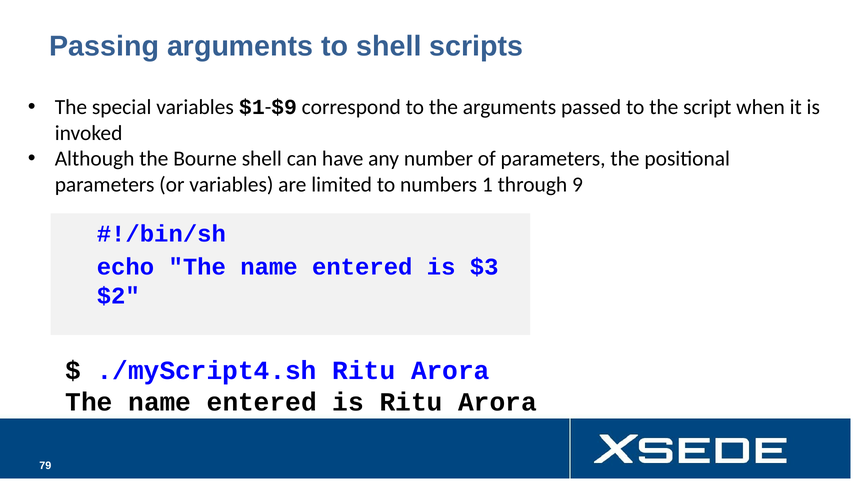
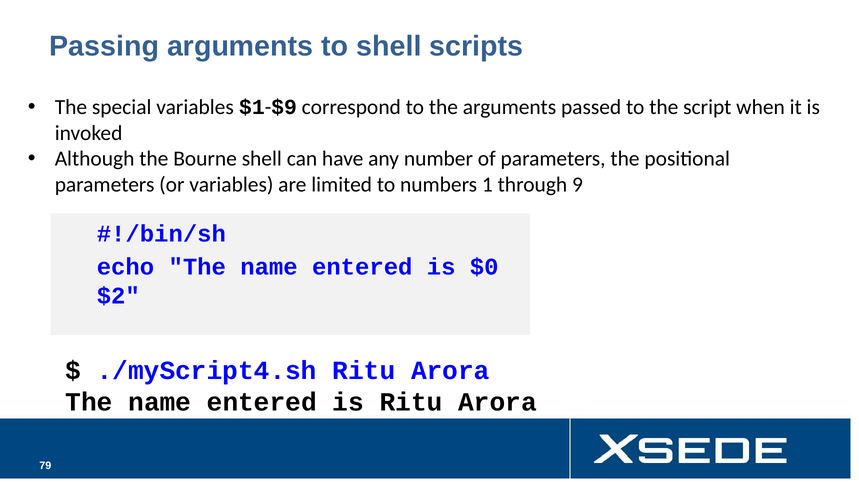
$3: $3 -> $0
